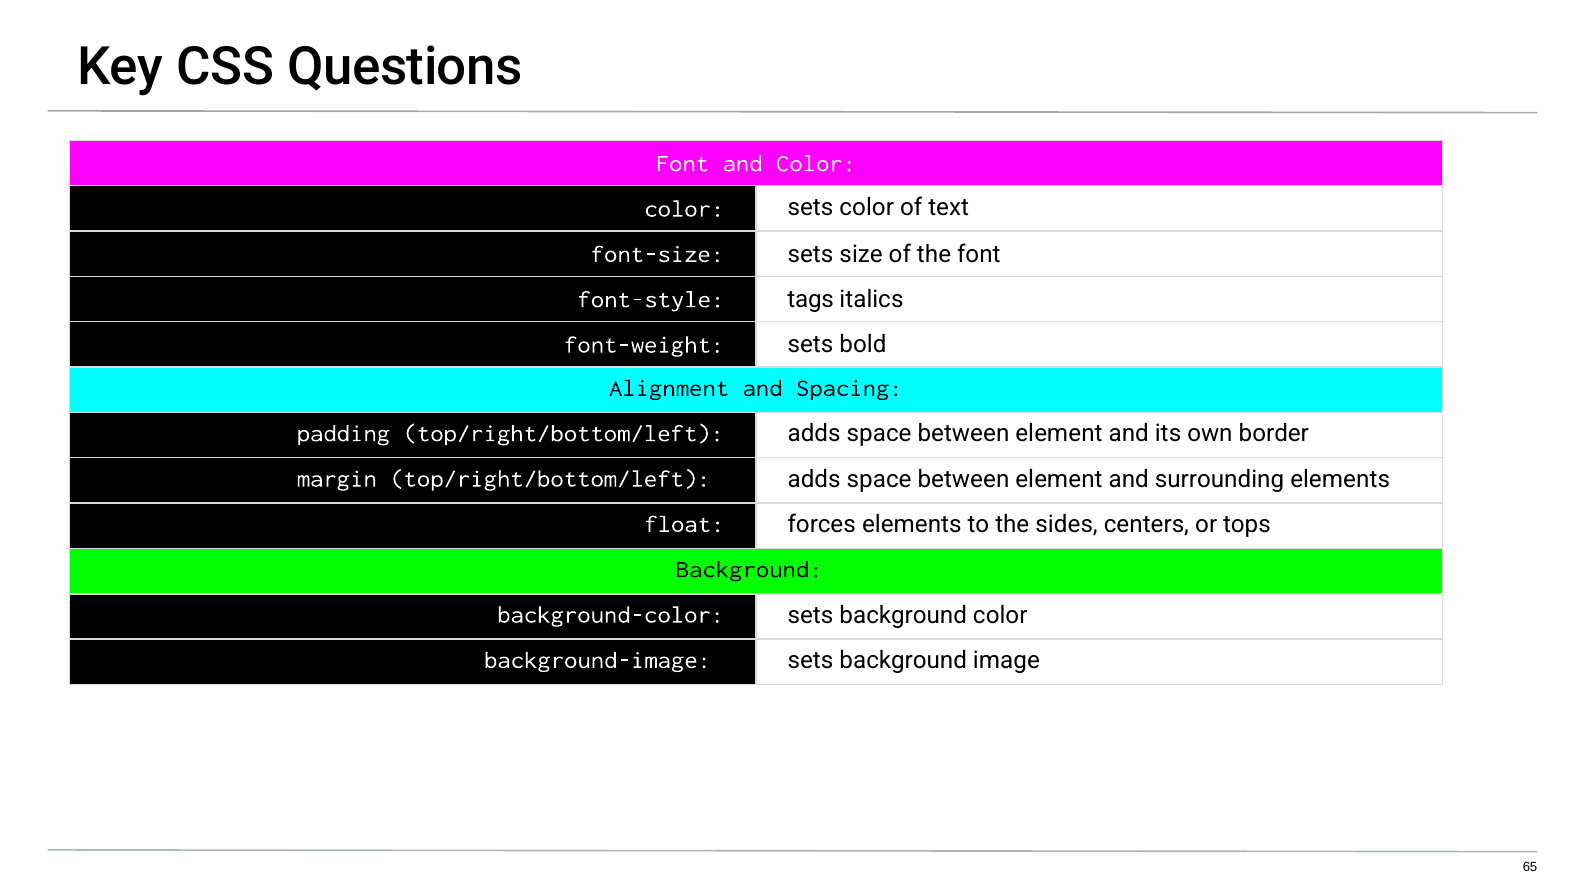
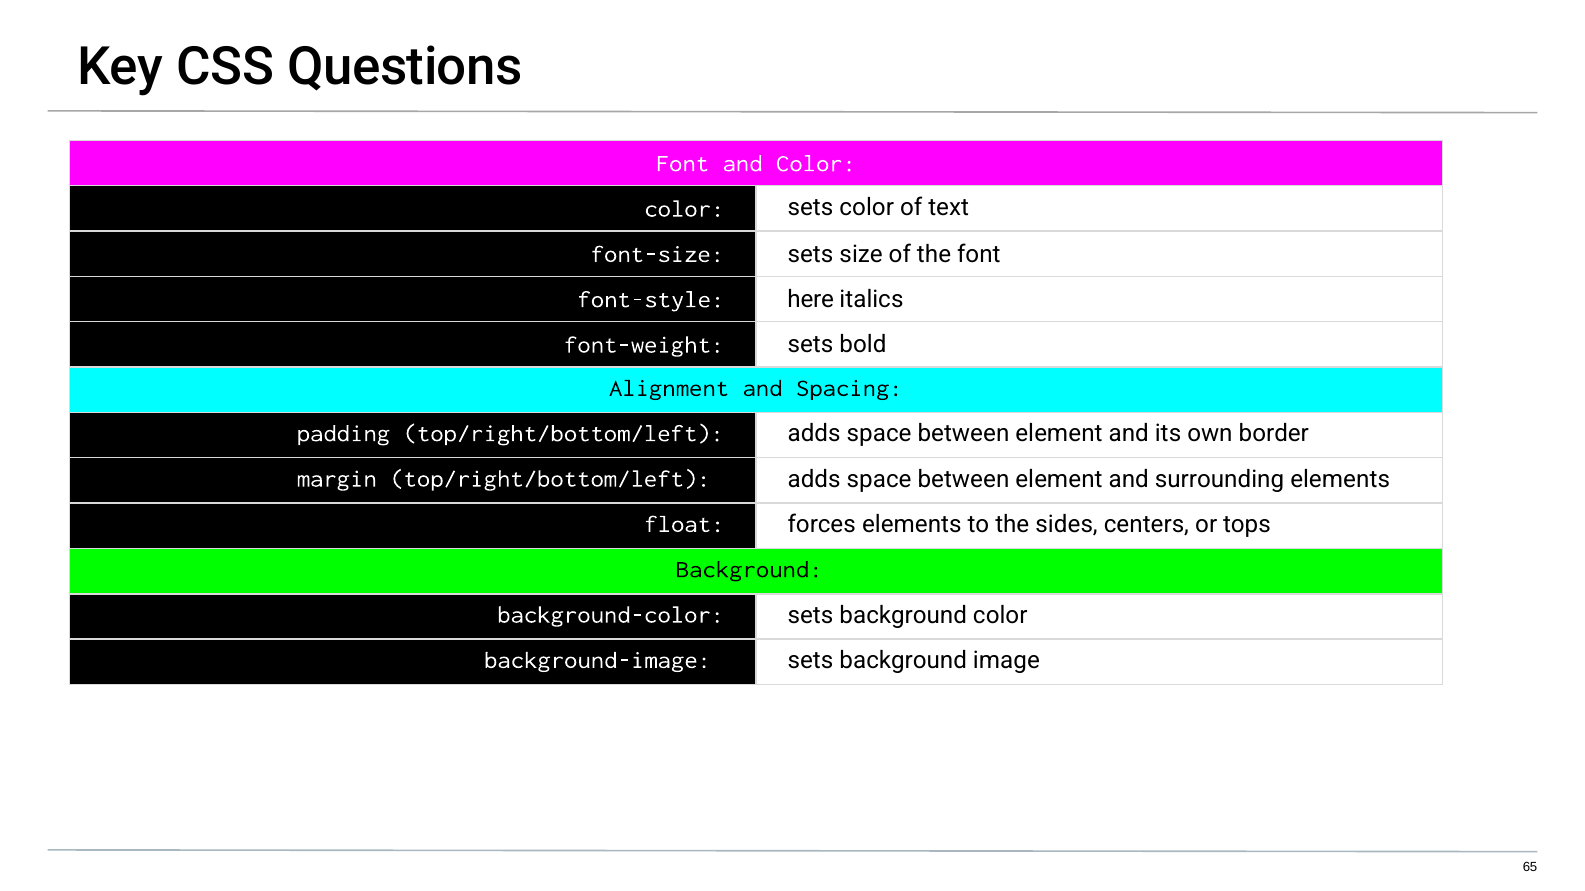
tags: tags -> here
